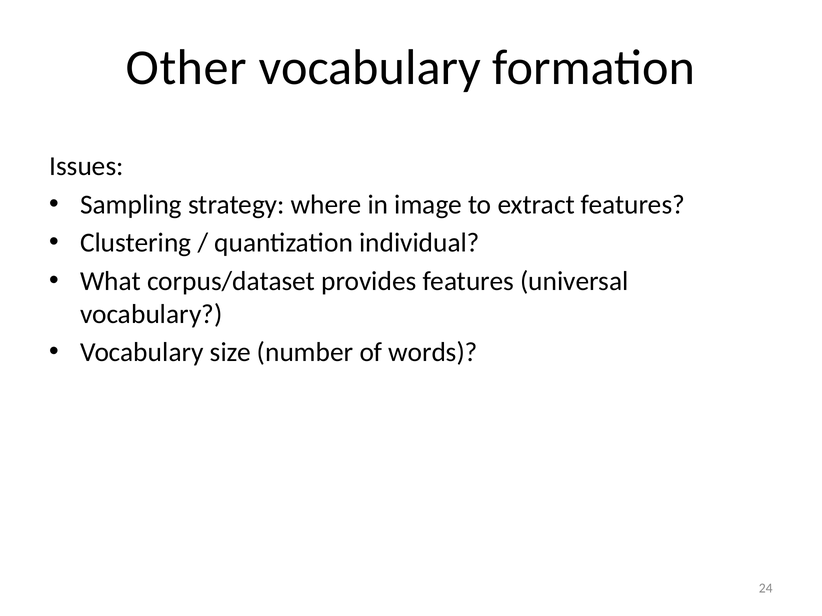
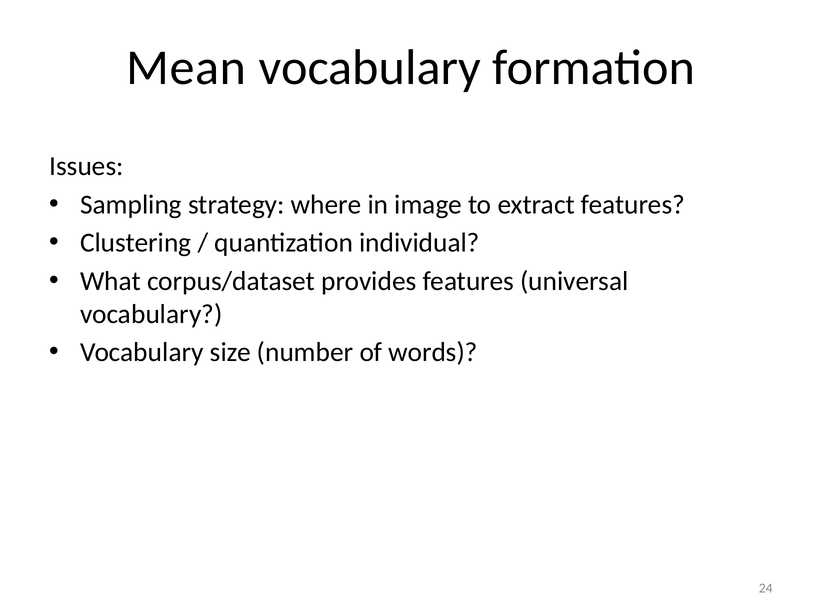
Other: Other -> Mean
